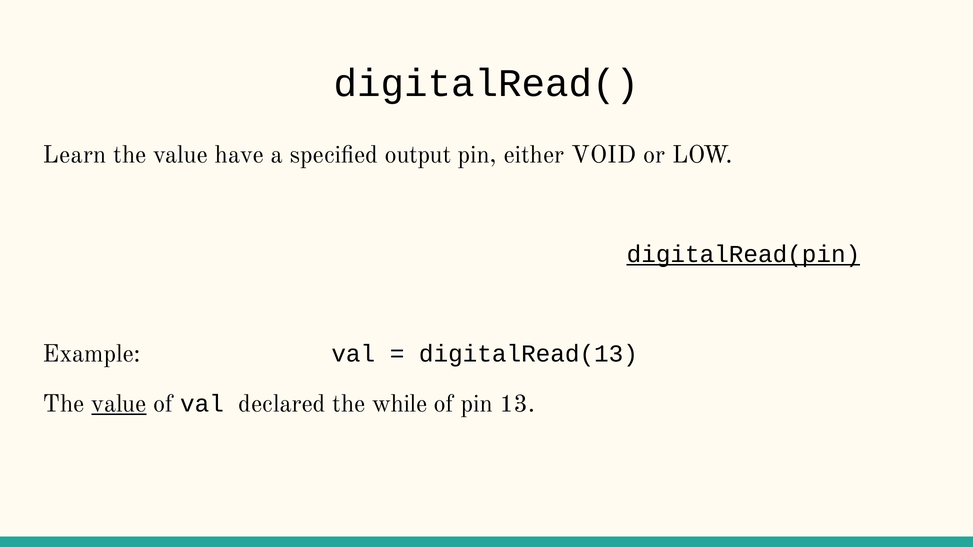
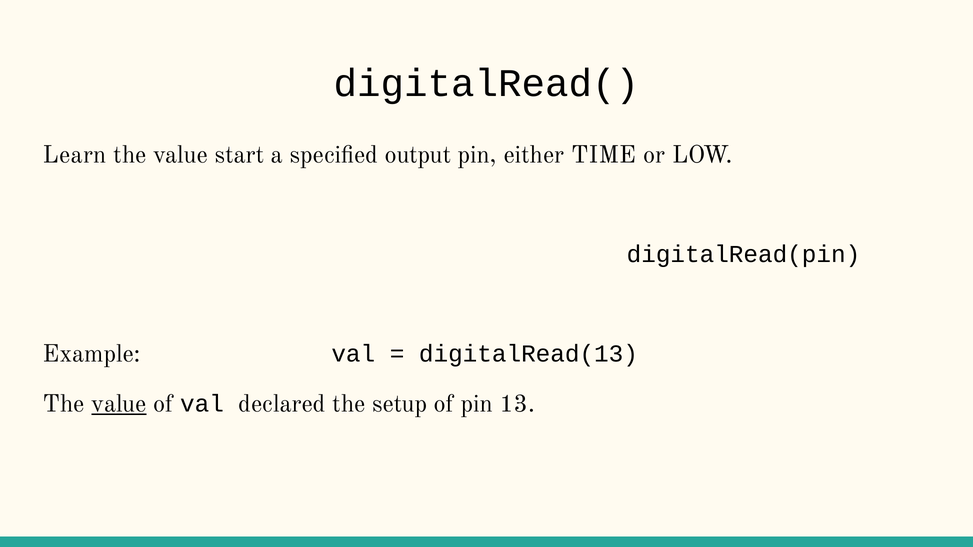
have: have -> start
VOID: VOID -> TIME
digitalRead(pin underline: present -> none
while: while -> setup
